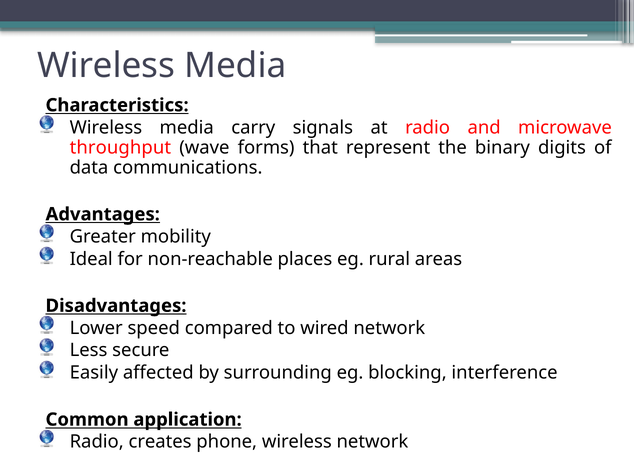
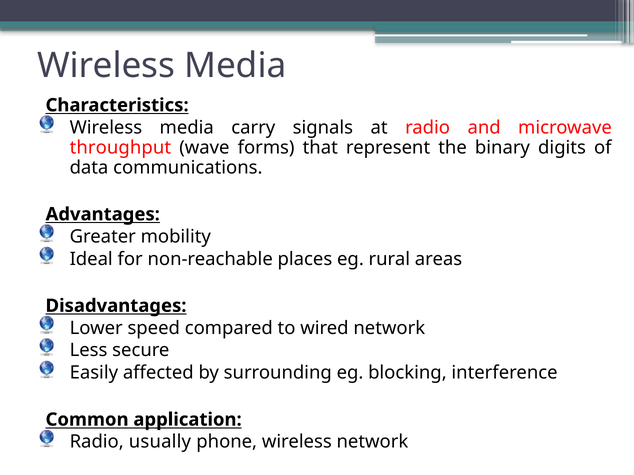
creates: creates -> usually
